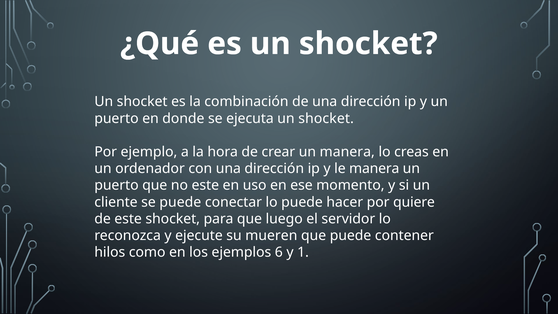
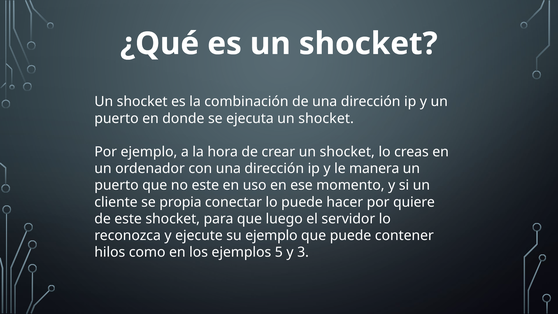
crear un manera: manera -> shocket
se puede: puede -> propia
su mueren: mueren -> ejemplo
6: 6 -> 5
1: 1 -> 3
